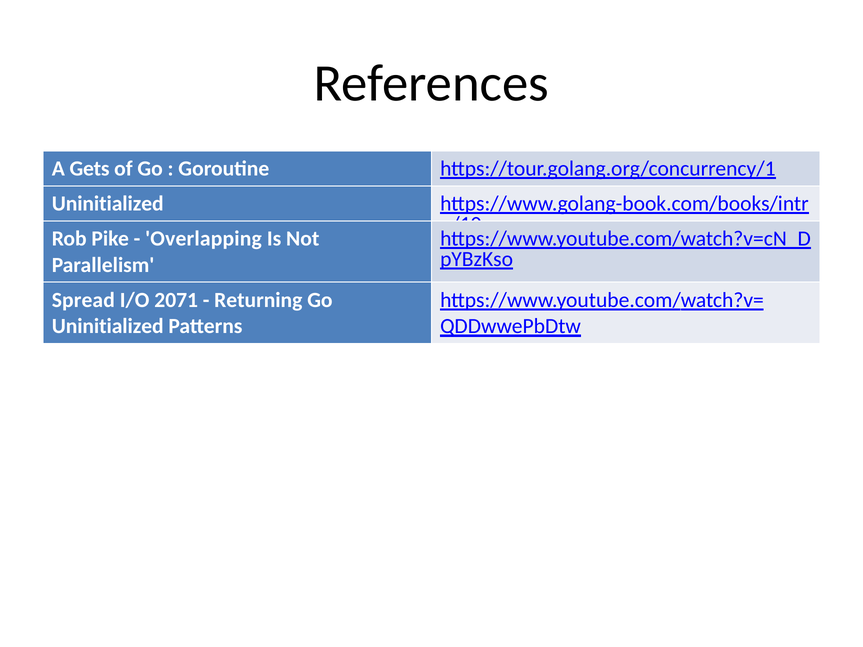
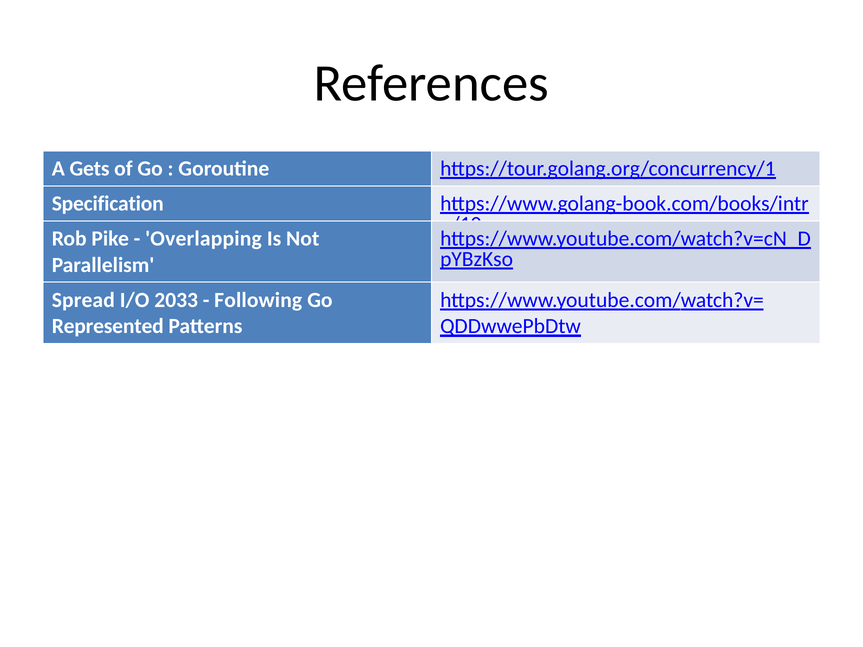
Uninitialized at (108, 204): Uninitialized -> Specification
2071: 2071 -> 2033
Returning: Returning -> Following
Uninitialized at (108, 326): Uninitialized -> Represented
